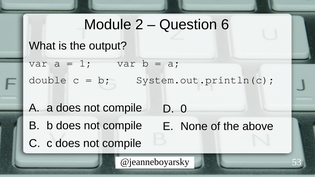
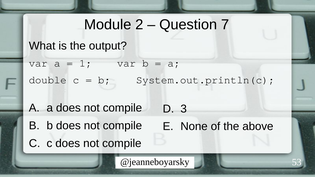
6: 6 -> 7
0: 0 -> 3
